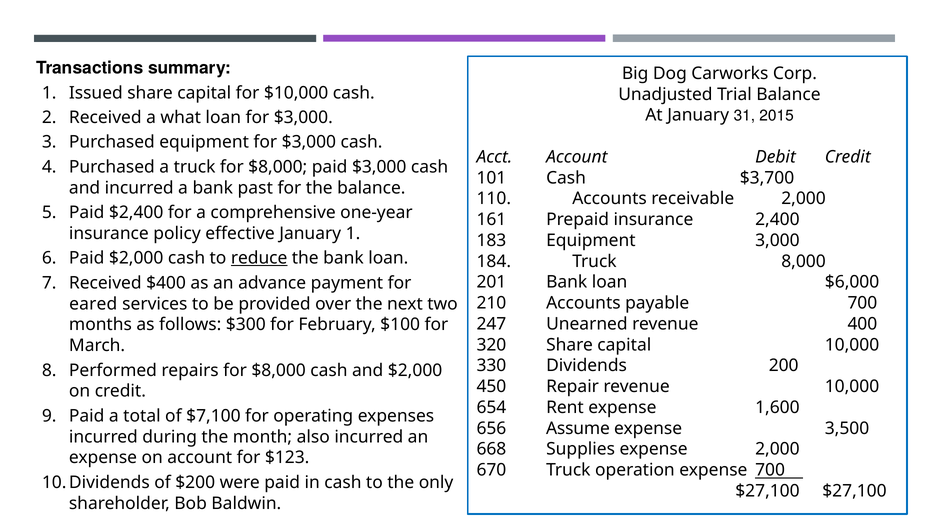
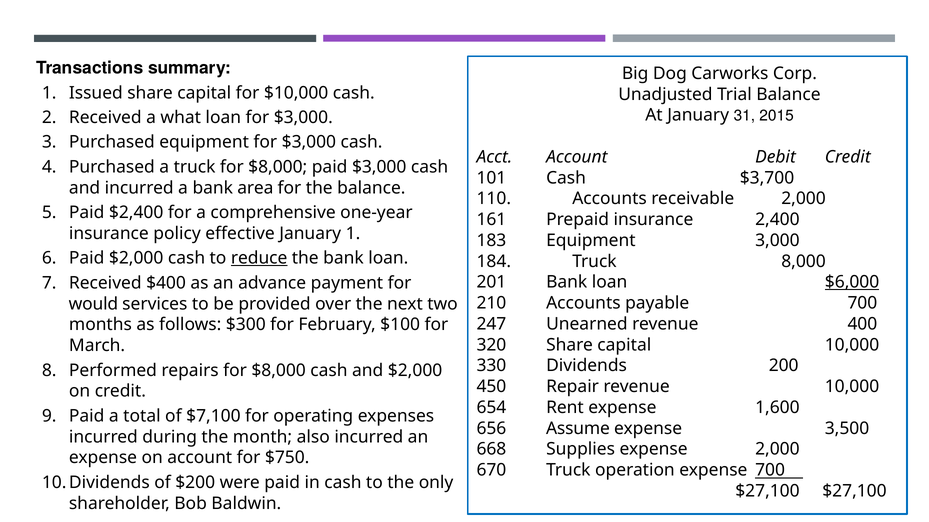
past: past -> area
$6,000 underline: none -> present
eared: eared -> would
$123: $123 -> $750
